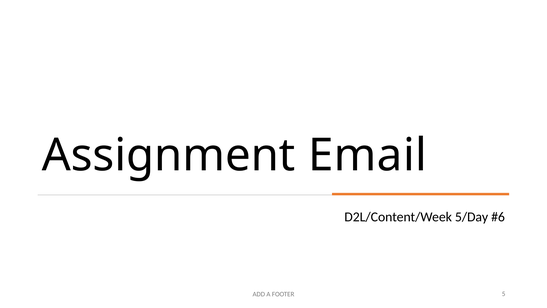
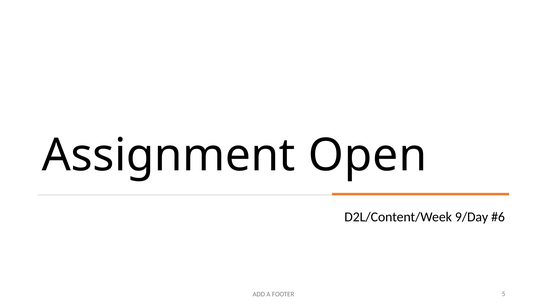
Email: Email -> Open
5/Day: 5/Day -> 9/Day
